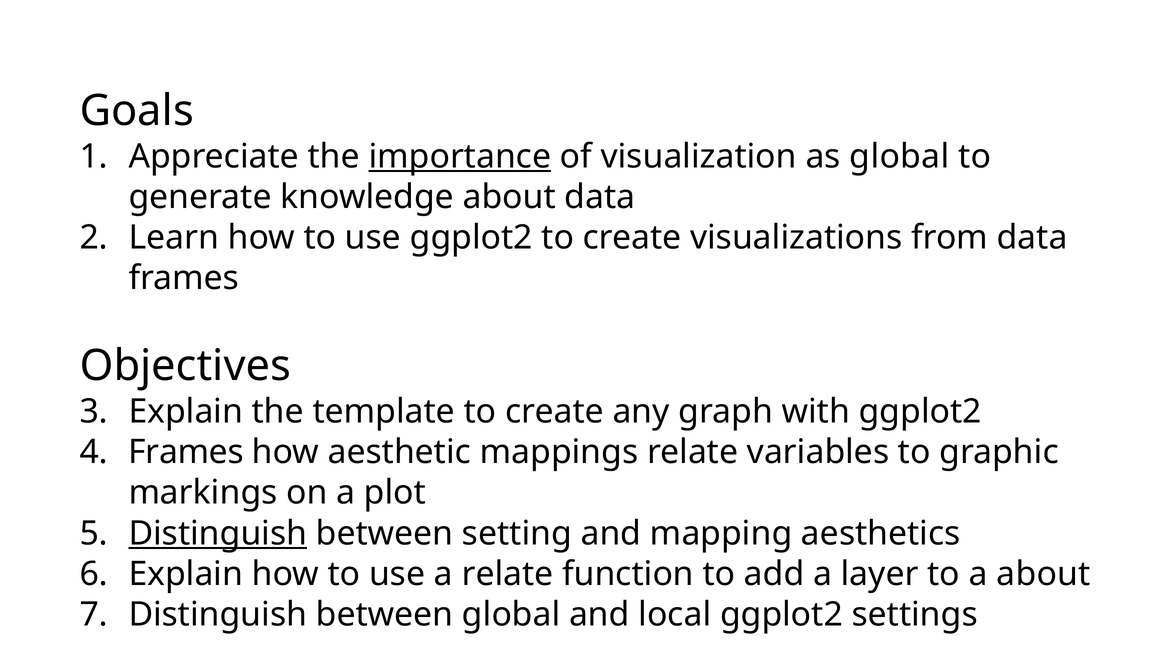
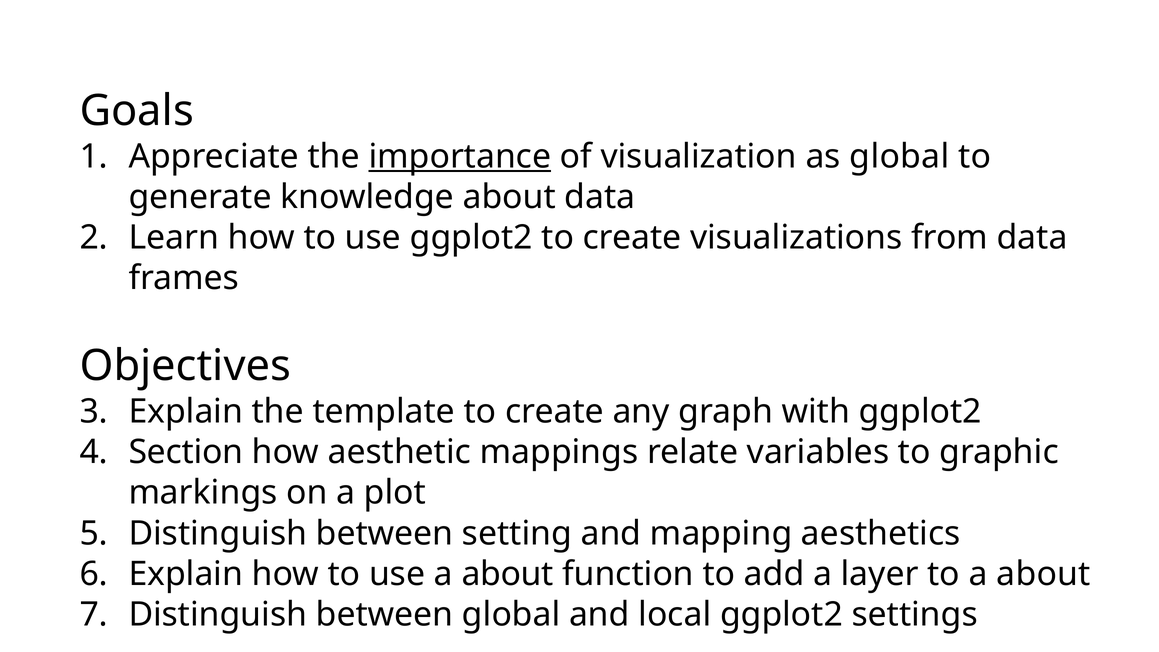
Frames at (186, 452): Frames -> Section
Distinguish at (218, 533) underline: present -> none
use a relate: relate -> about
